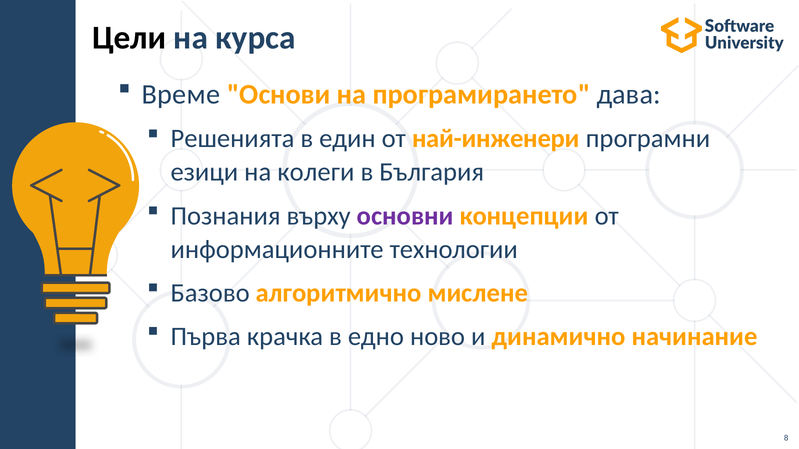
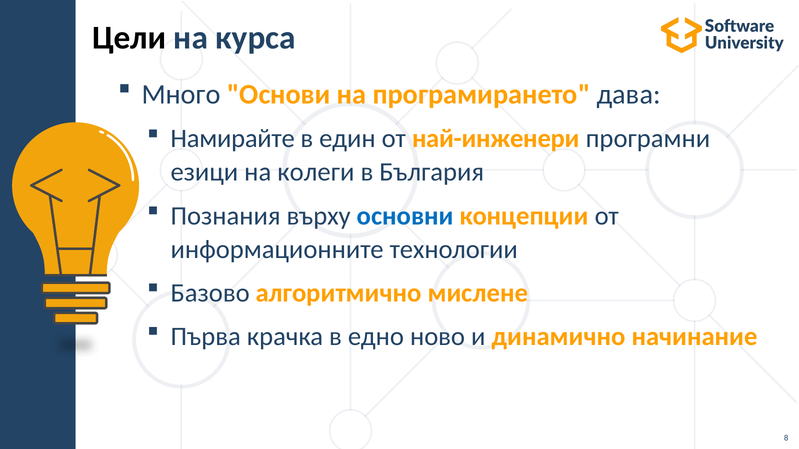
Време: Време -> Много
Решенията: Решенията -> Намирайте
основни colour: purple -> blue
